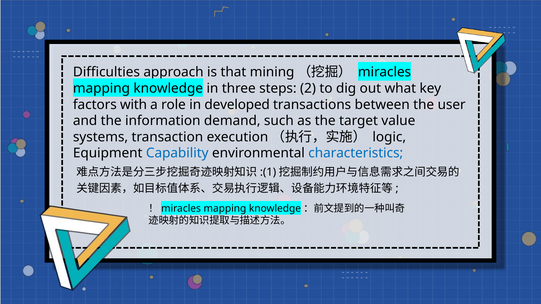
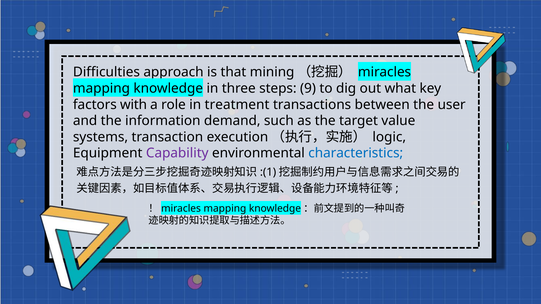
2: 2 -> 9
developed: developed -> treatment
Capability colour: blue -> purple
